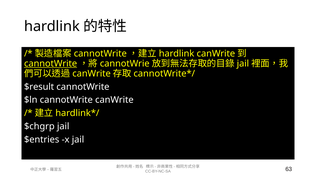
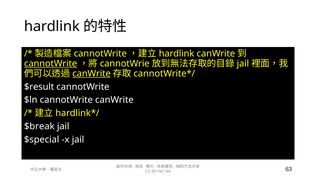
canWrite at (92, 74) underline: none -> present
$chgrp: $chgrp -> $break
$entries: $entries -> $special
